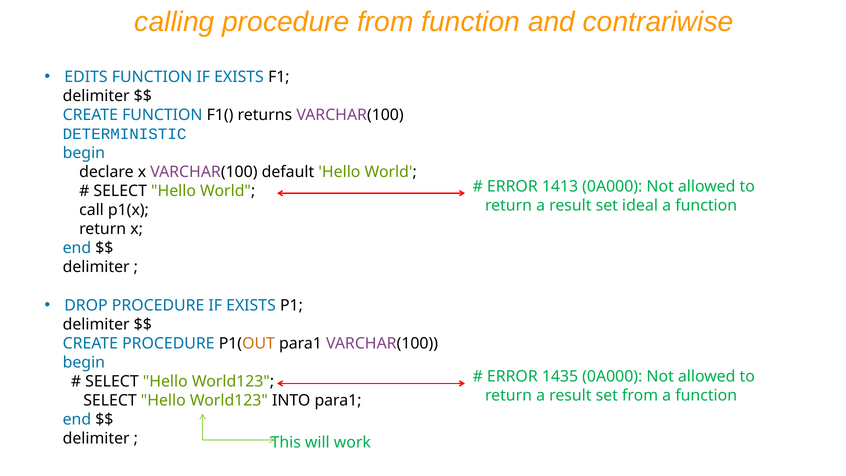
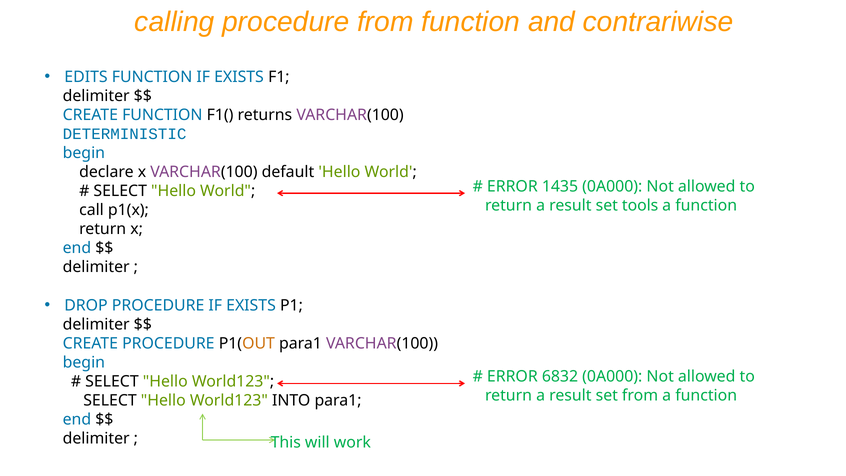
1413: 1413 -> 1435
ideal: ideal -> tools
1435: 1435 -> 6832
